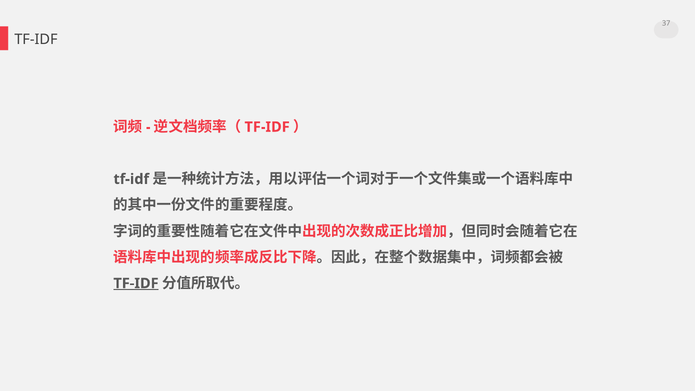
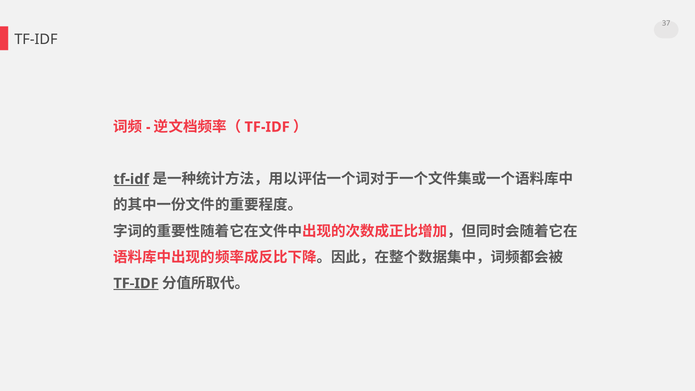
tf-idf at (131, 179) underline: none -> present
